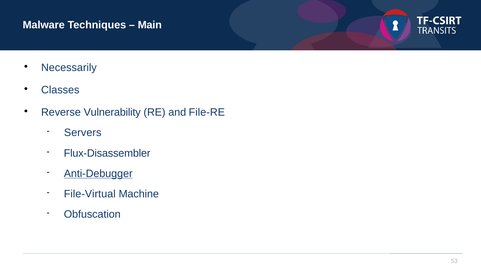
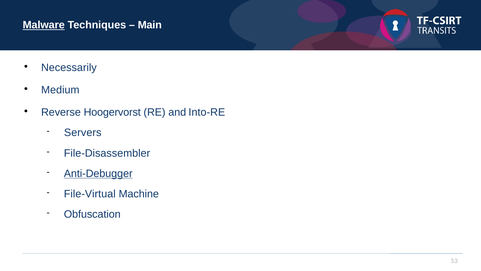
Malware underline: none -> present
Classes: Classes -> Medium
Vulnerability: Vulnerability -> Hoogervorst
File-RE: File-RE -> Into-RE
Flux-Disassembler: Flux-Disassembler -> File-Disassembler
